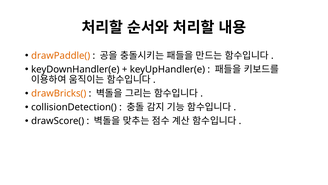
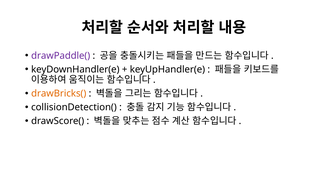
drawPaddle( colour: orange -> purple
